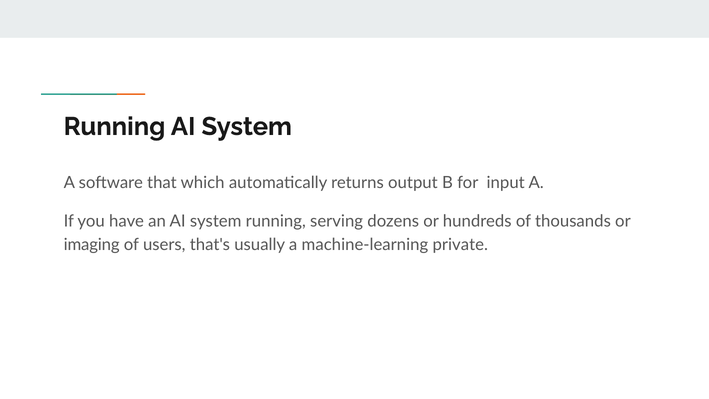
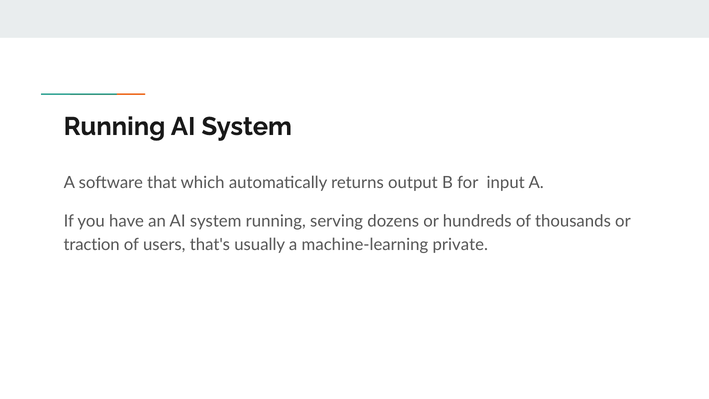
imaging: imaging -> traction
